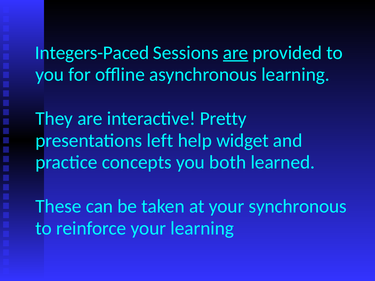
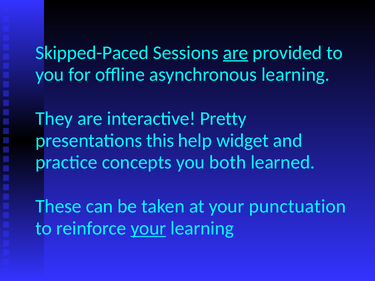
Integers-Paced: Integers-Paced -> Skipped-Paced
left: left -> this
synchronous: synchronous -> punctuation
your at (148, 228) underline: none -> present
